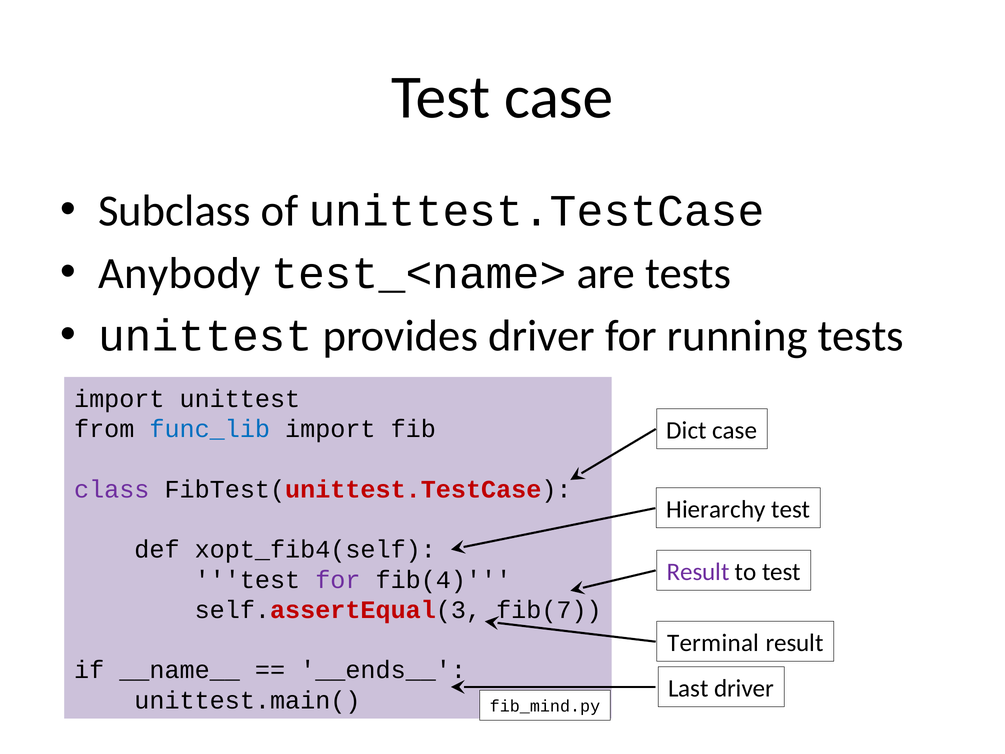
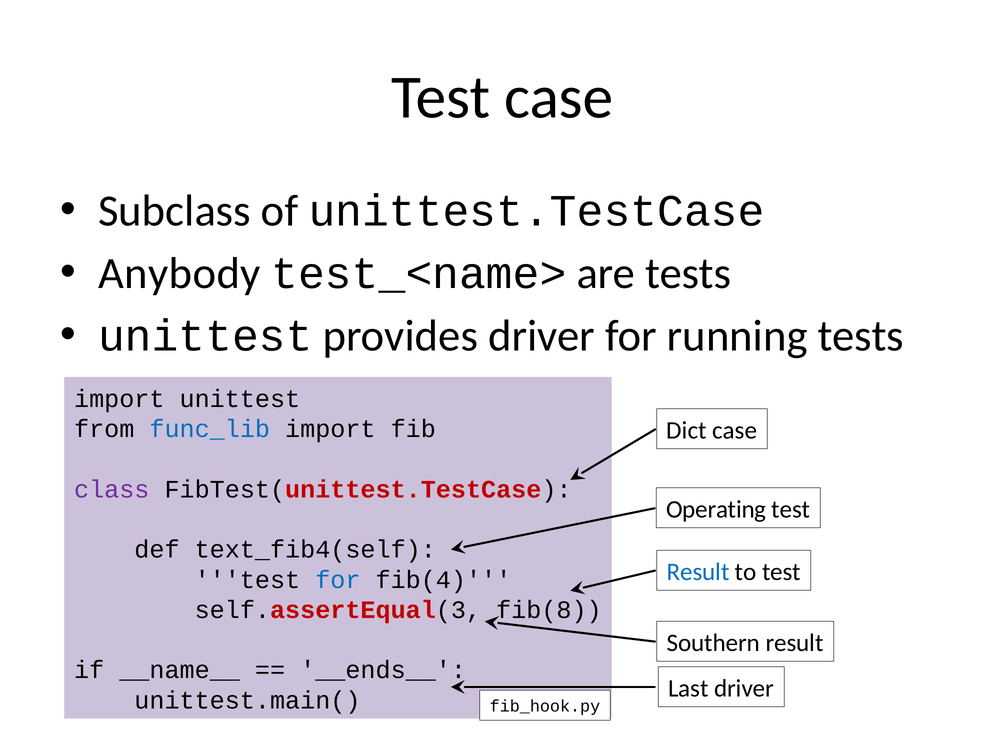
Hierarchy: Hierarchy -> Operating
xopt_fib4(self: xopt_fib4(self -> text_fib4(self
Result at (698, 572) colour: purple -> blue
for at (338, 580) colour: purple -> blue
fib(7: fib(7 -> fib(8
Terminal: Terminal -> Southern
fib_mind.py: fib_mind.py -> fib_hook.py
